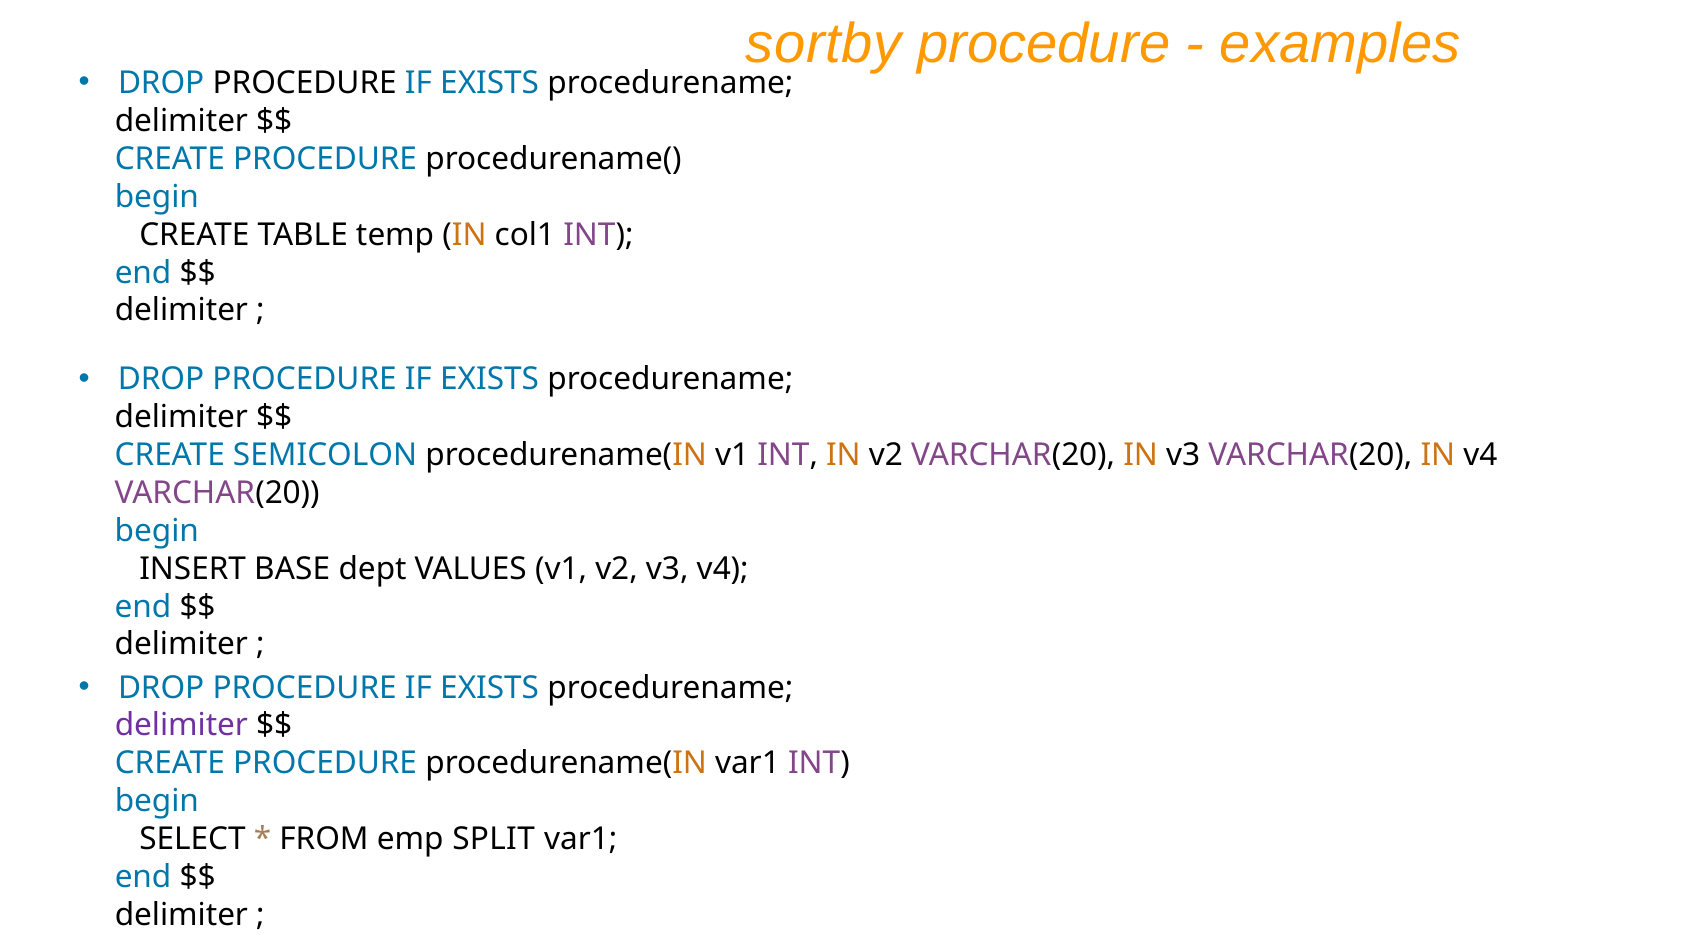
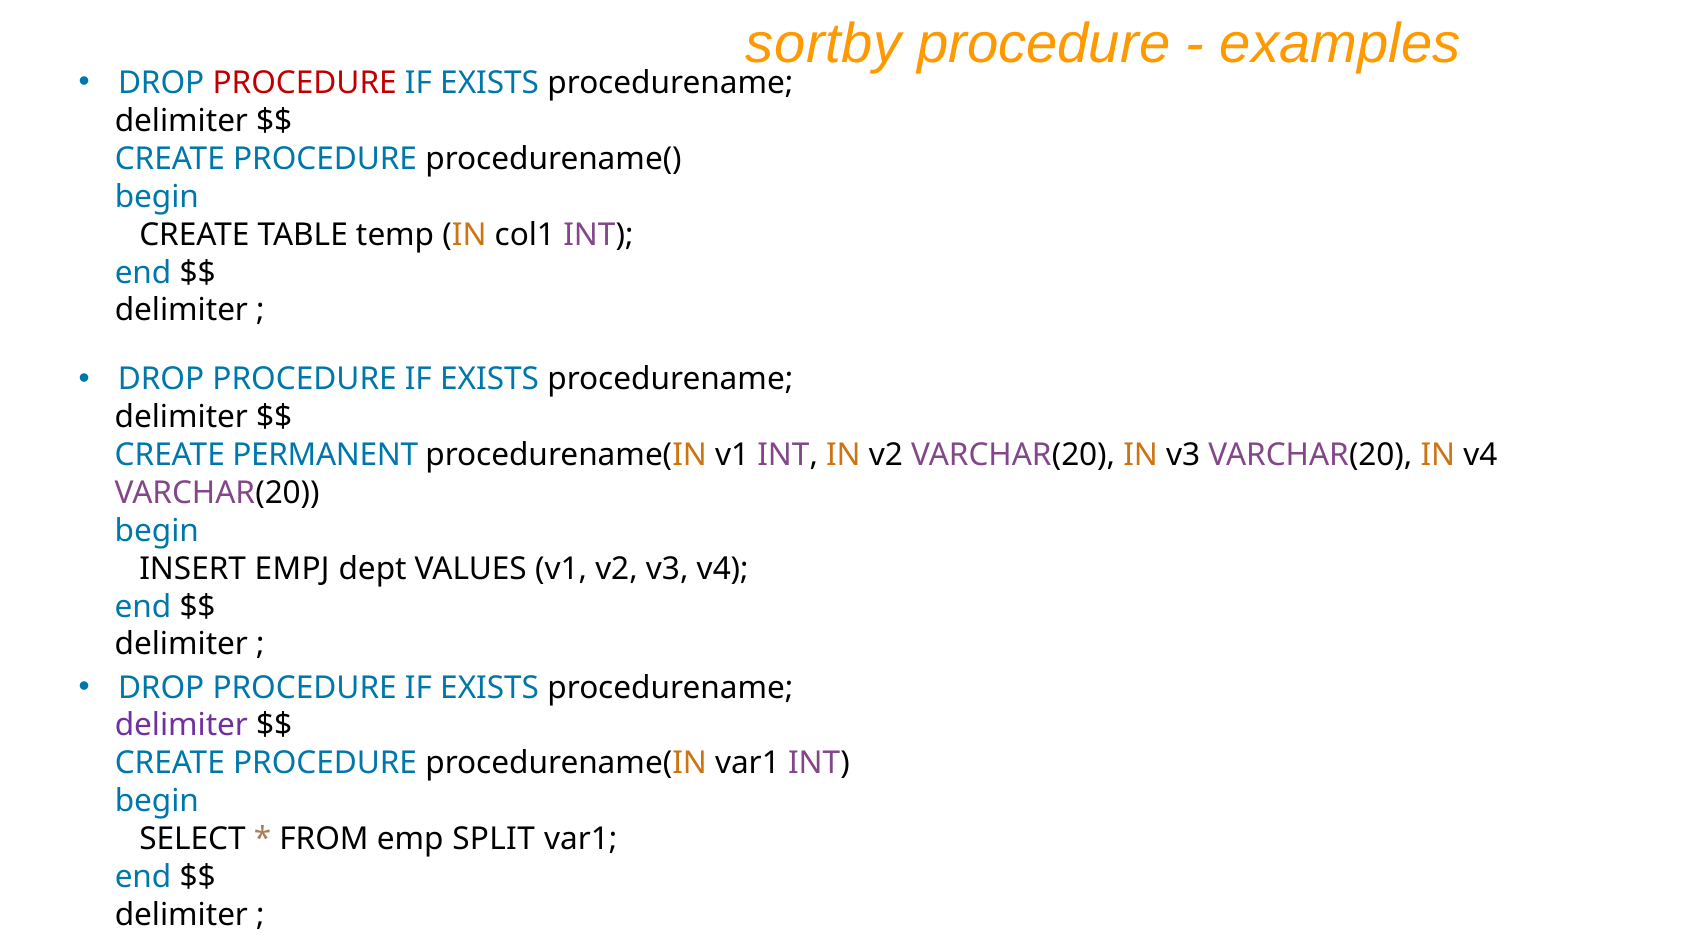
PROCEDURE at (305, 83) colour: black -> red
SEMICOLON: SEMICOLON -> PERMANENT
BASE: BASE -> EMPJ
